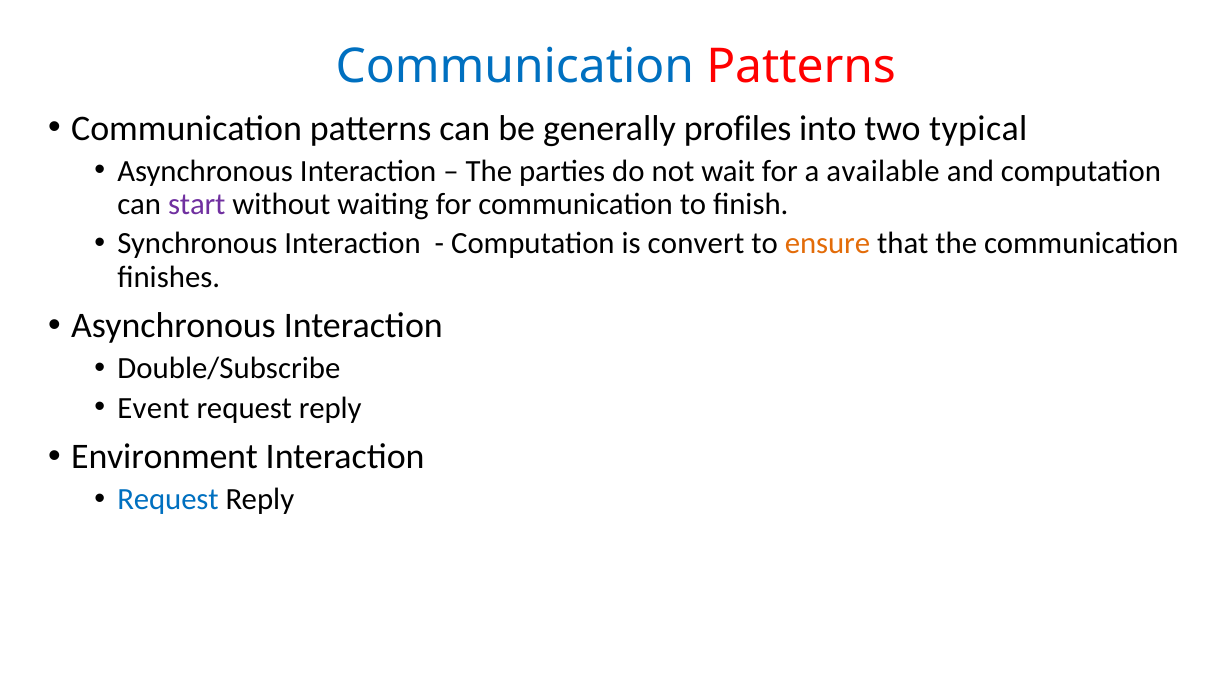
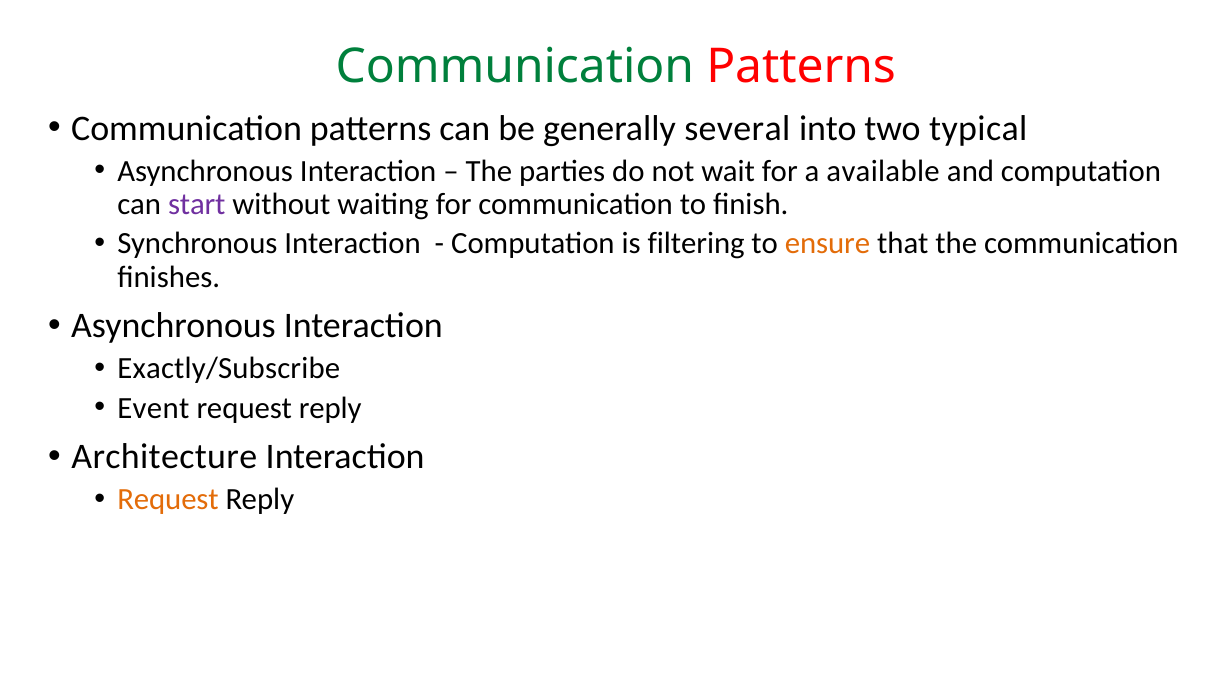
Communication at (515, 67) colour: blue -> green
profiles: profiles -> several
convert: convert -> filtering
Double/Subscribe: Double/Subscribe -> Exactly/Subscribe
Environment: Environment -> Architecture
Request at (168, 499) colour: blue -> orange
